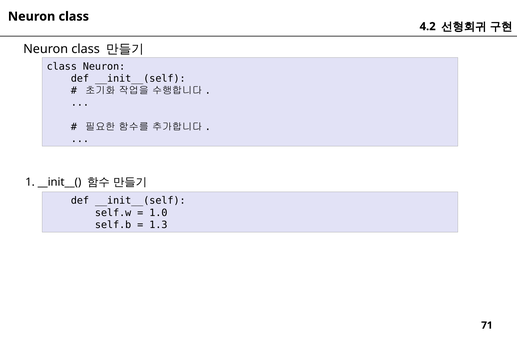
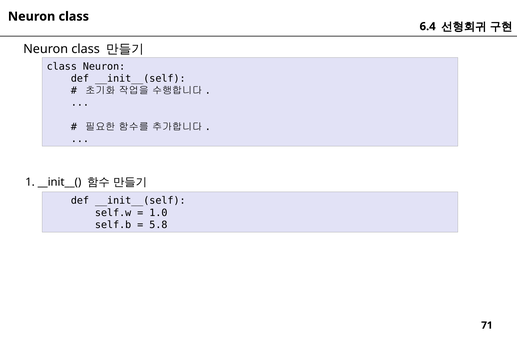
4.2: 4.2 -> 6.4
1.3: 1.3 -> 5.8
